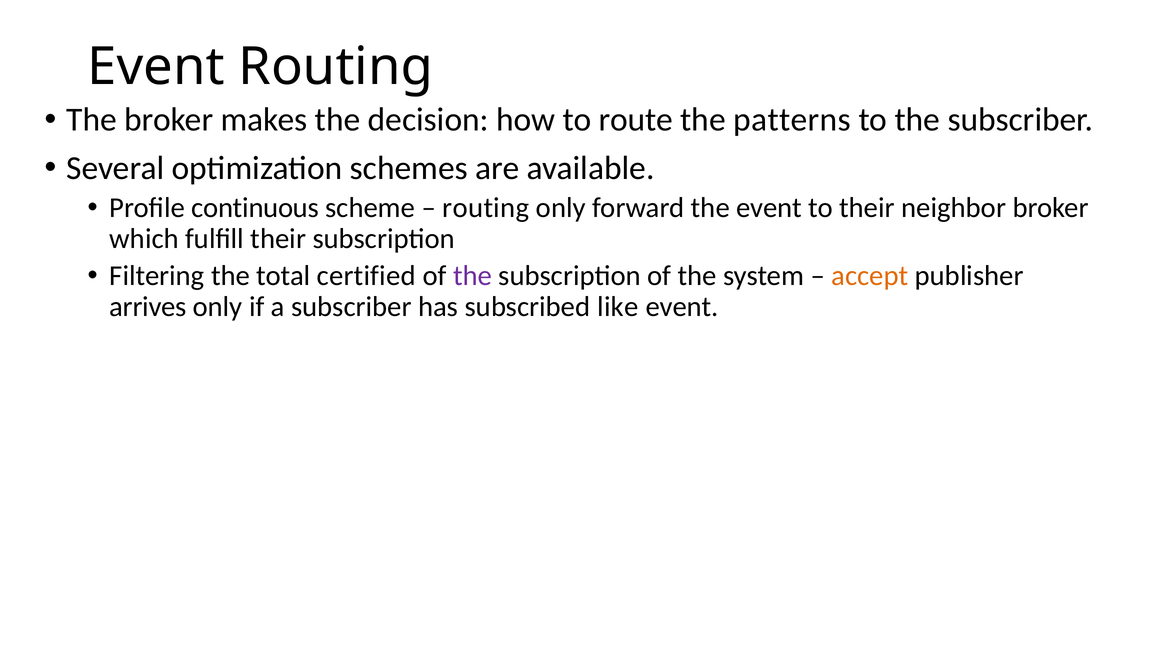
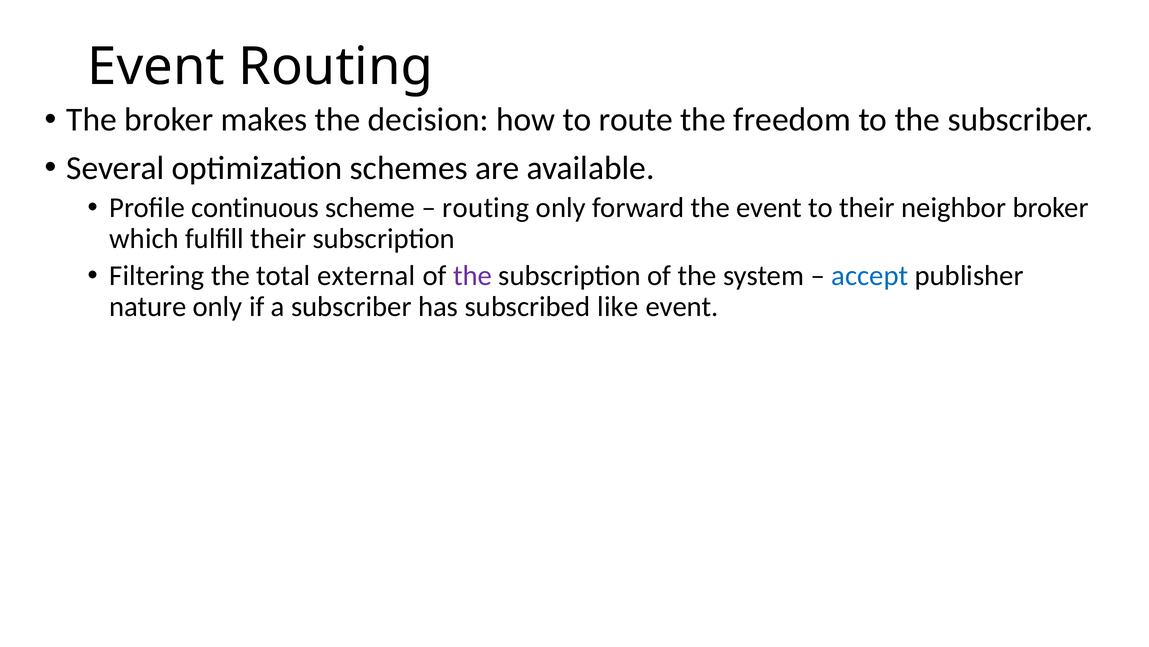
patterns: patterns -> freedom
certified: certified -> external
accept colour: orange -> blue
arrives: arrives -> nature
